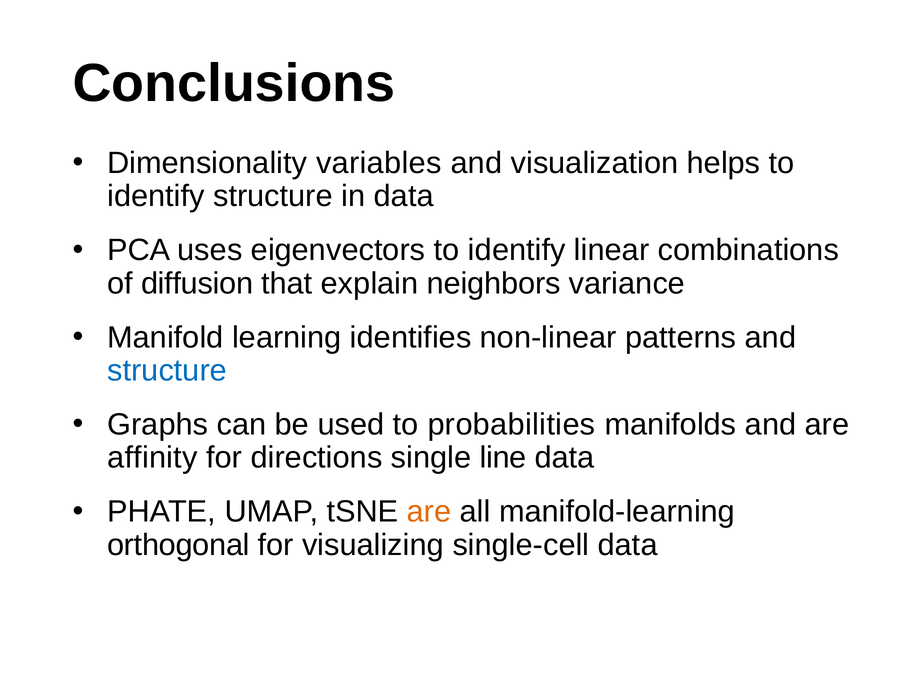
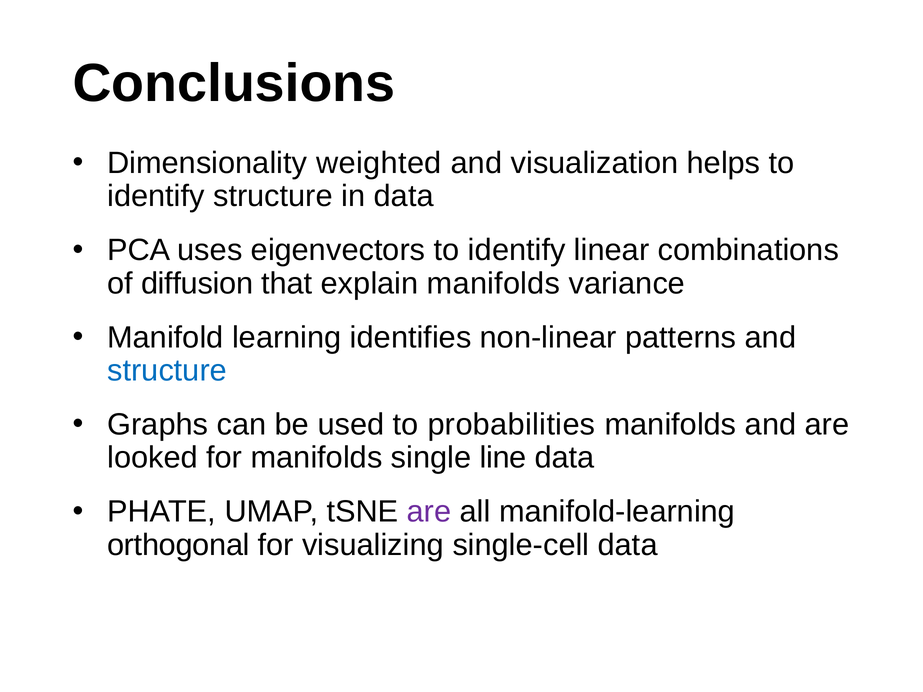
variables: variables -> weighted
explain neighbors: neighbors -> manifolds
affinity: affinity -> looked
for directions: directions -> manifolds
are at (429, 512) colour: orange -> purple
